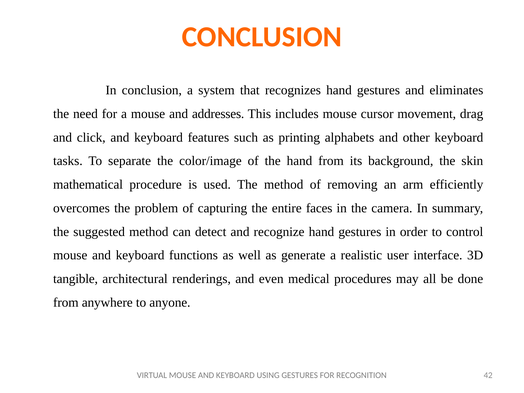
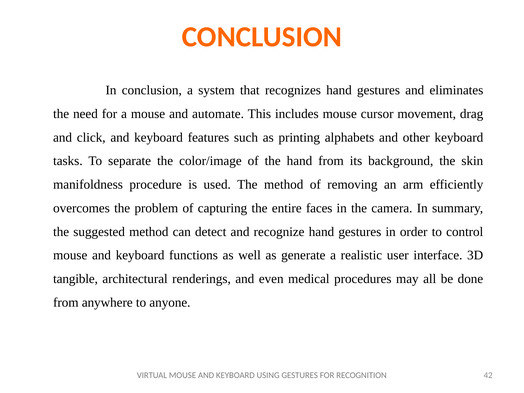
addresses: addresses -> automate
mathematical: mathematical -> manifoldness
